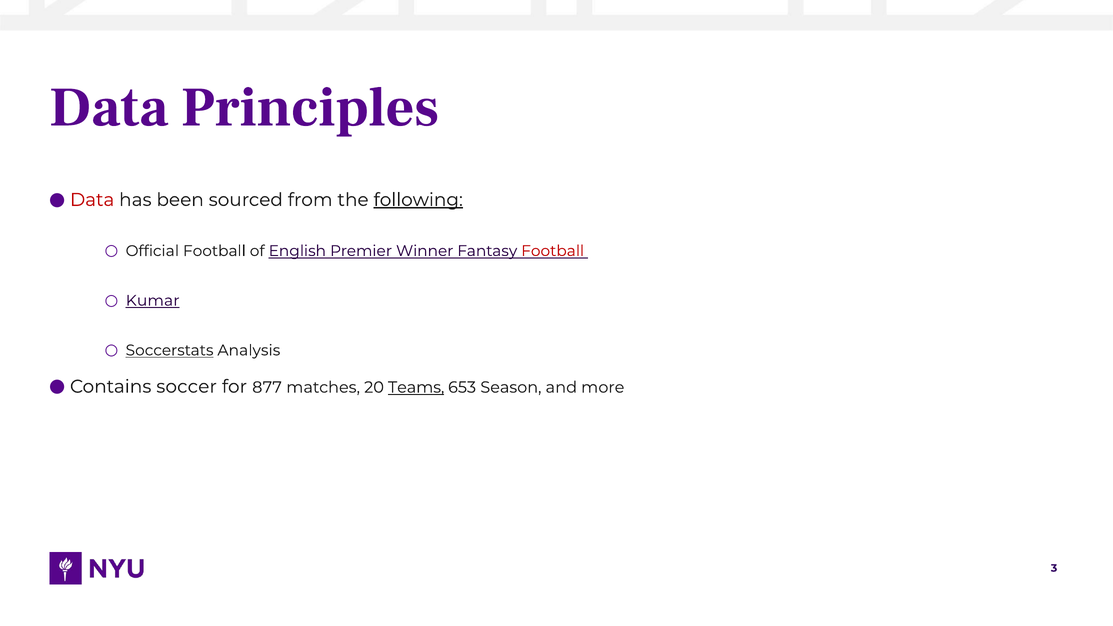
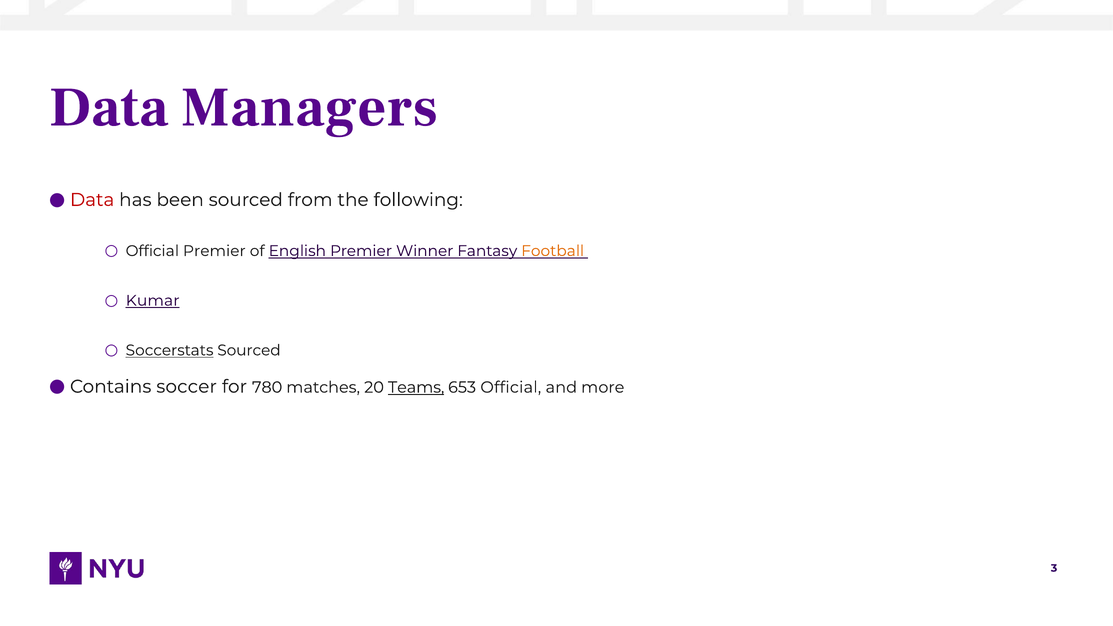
Principles: Principles -> Managers
following underline: present -> none
Official Football: Football -> Premier
Football at (553, 251) colour: red -> orange
Soccerstats Analysis: Analysis -> Sourced
877: 877 -> 780
653 Season: Season -> Official
